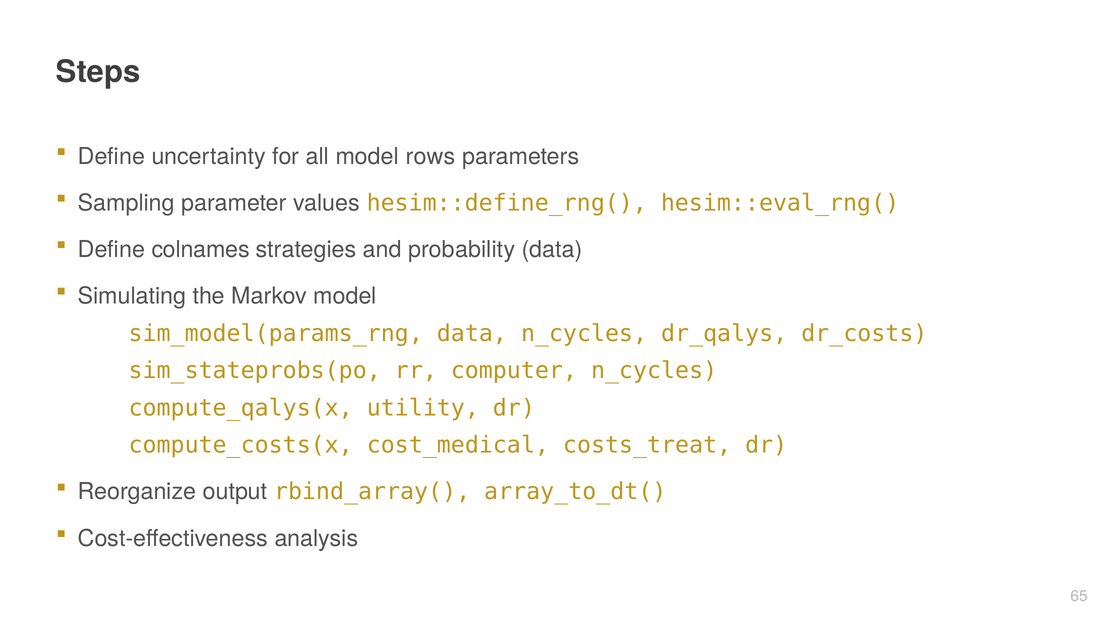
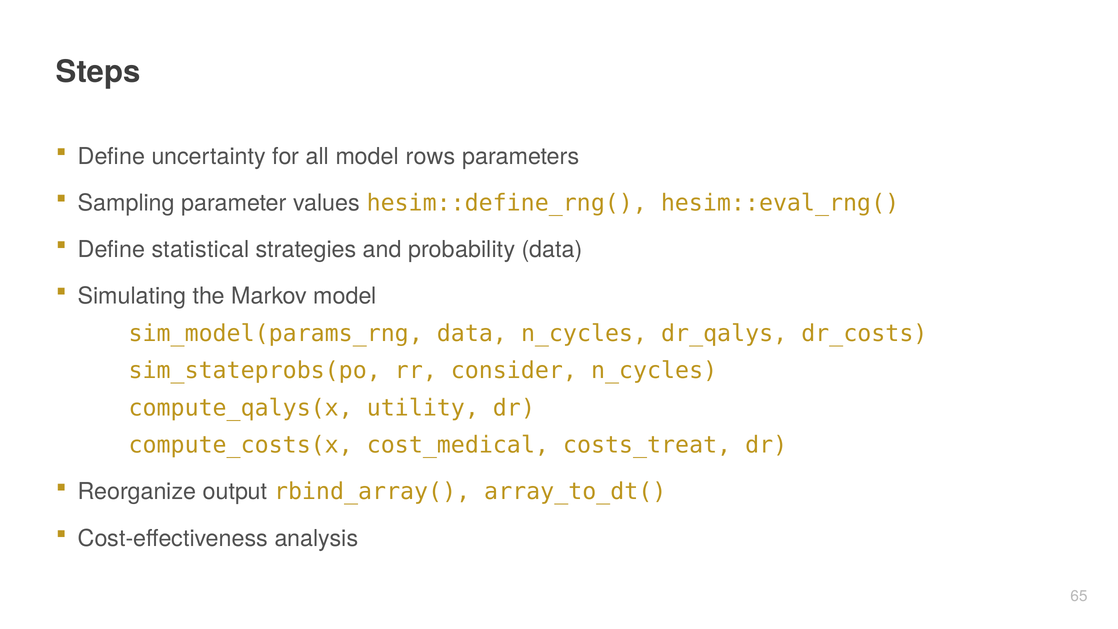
colnames: colnames -> statistical
computer: computer -> consider
